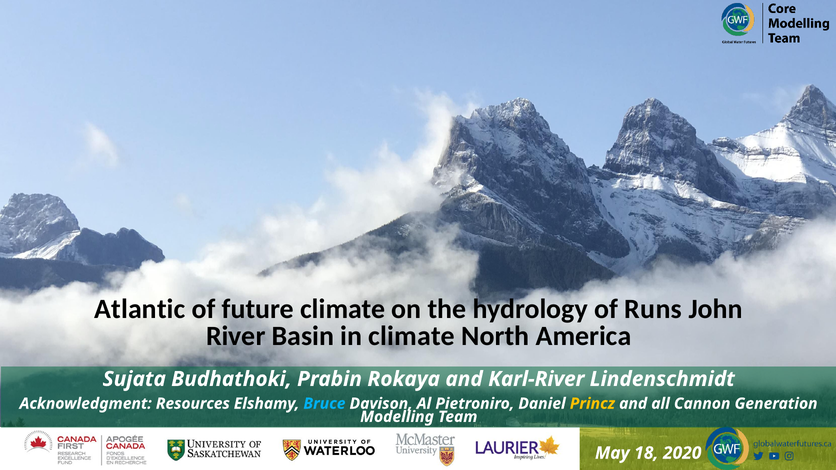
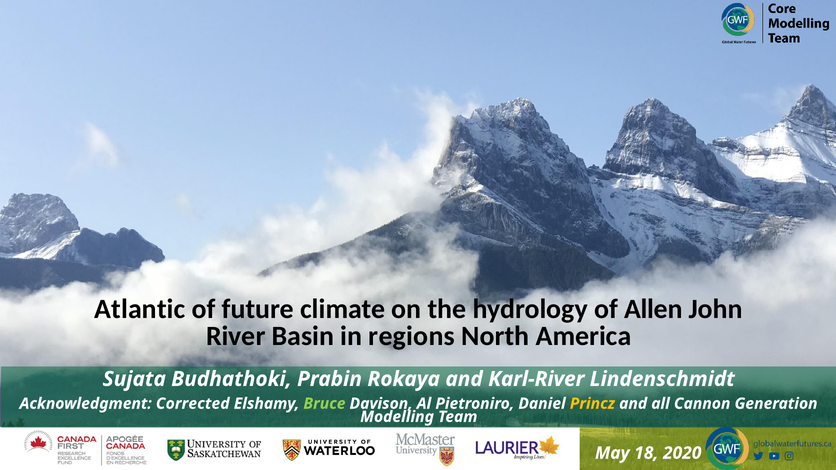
Runs: Runs -> Allen
in climate: climate -> regions
Resources: Resources -> Corrected
Bruce colour: light blue -> light green
